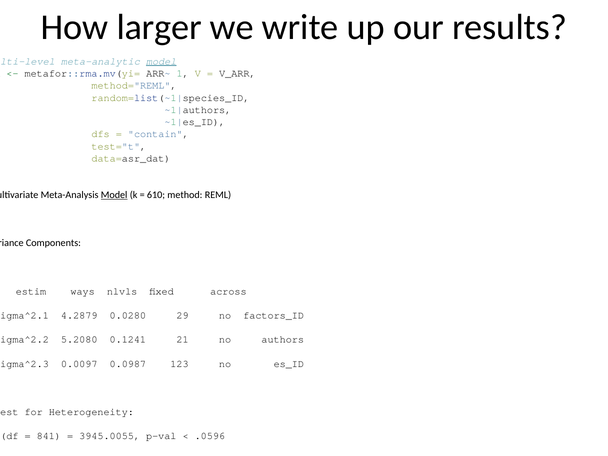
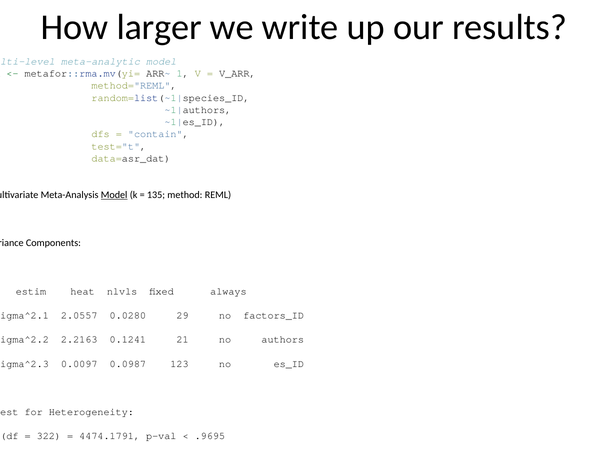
model at (161, 61) underline: present -> none
610: 610 -> 135
ways: ways -> heat
across: across -> always
4.2879: 4.2879 -> 2.0557
5.2080: 5.2080 -> 2.2163
841: 841 -> 322
3945.0055: 3945.0055 -> 4474.1791
.0596: .0596 -> .9695
